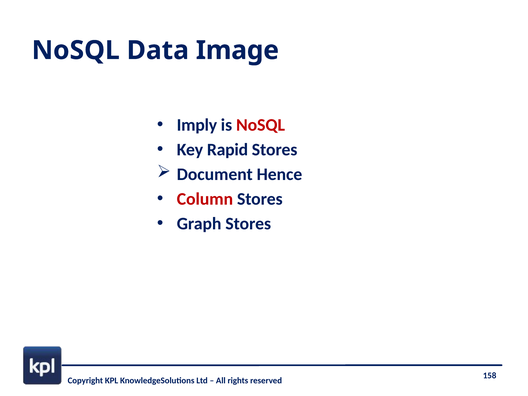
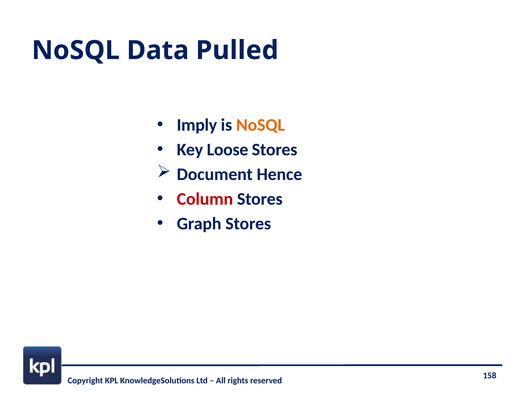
Image: Image -> Pulled
NoSQL at (261, 125) colour: red -> orange
Rapid: Rapid -> Loose
